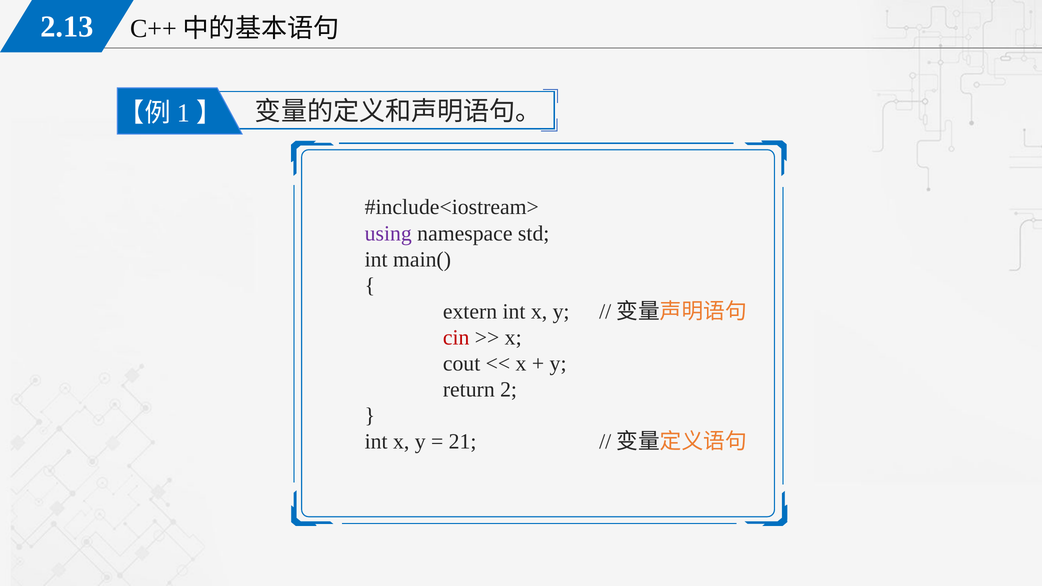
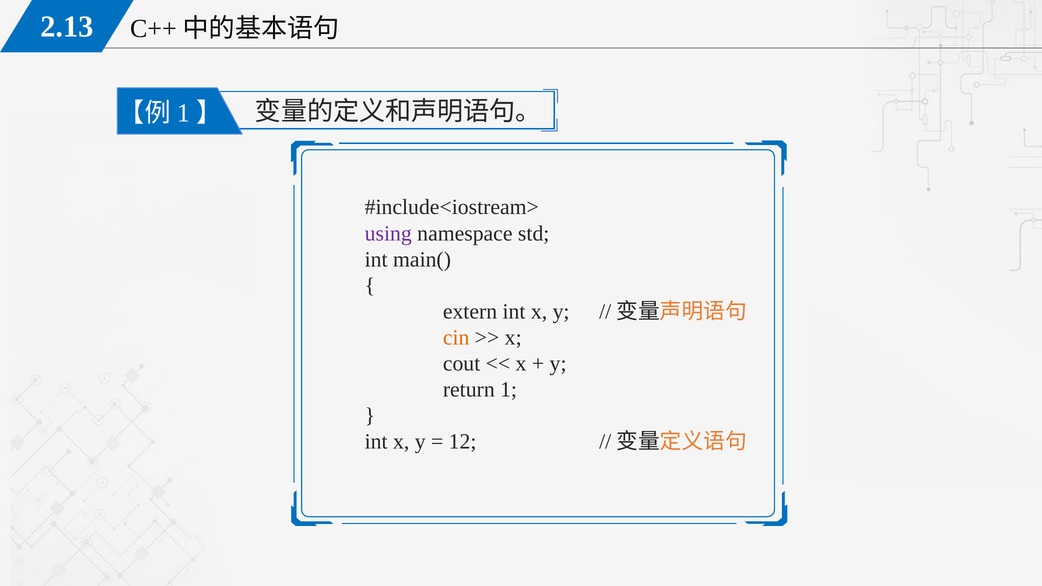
cin colour: red -> orange
2: 2 -> 1
21: 21 -> 12
